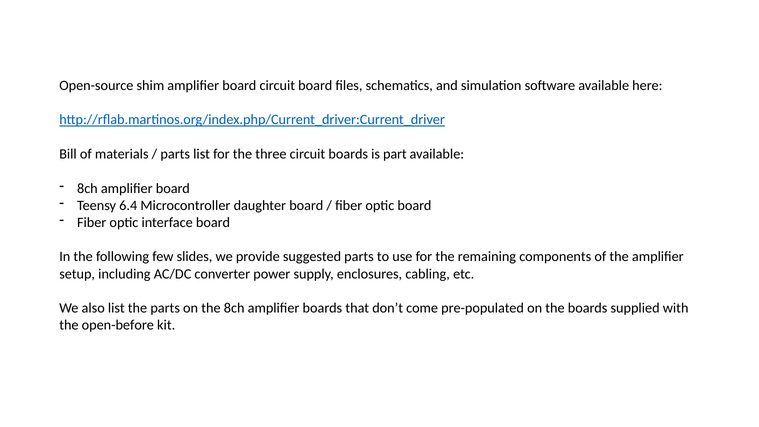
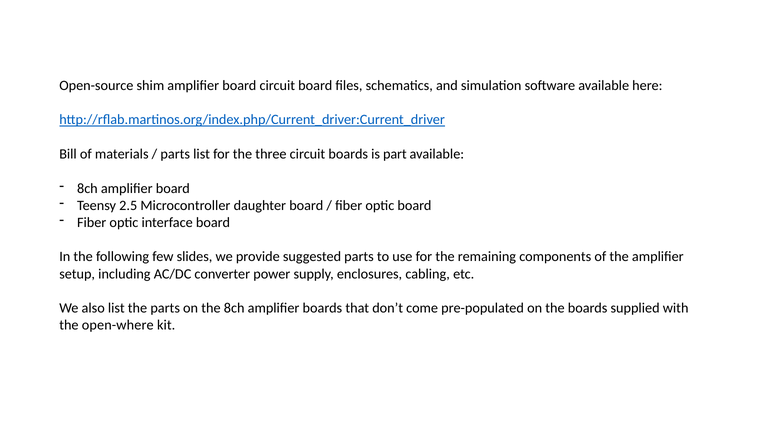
6.4: 6.4 -> 2.5
open-before: open-before -> open-where
